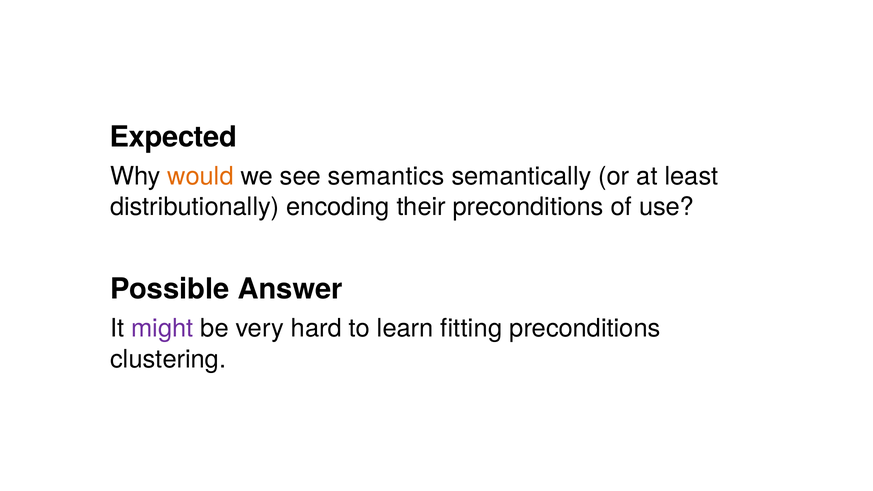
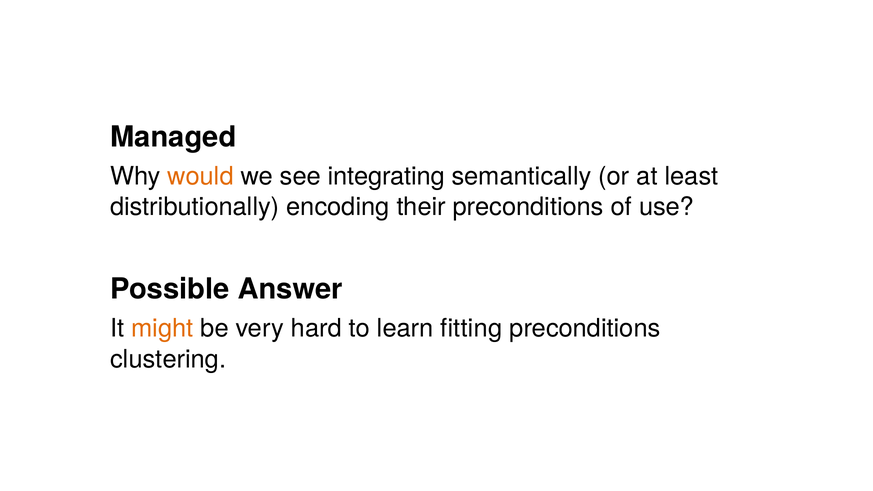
Expected: Expected -> Managed
semantics: semantics -> integrating
might colour: purple -> orange
